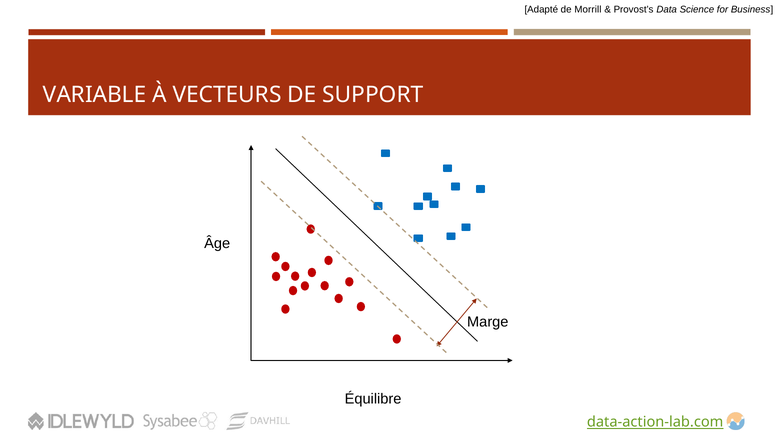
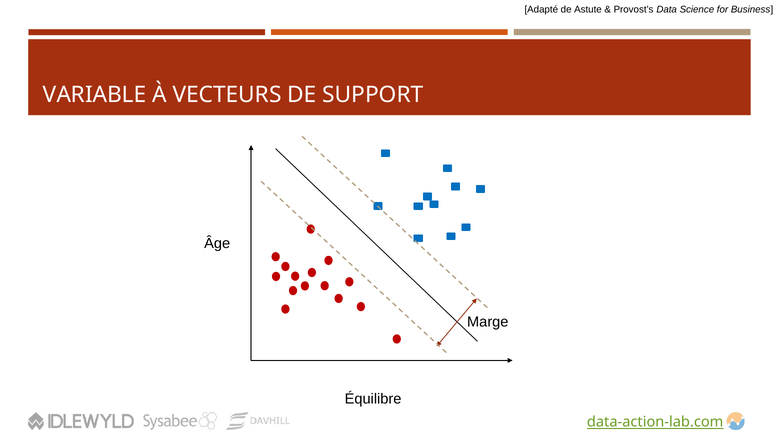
Morrill: Morrill -> Astute
